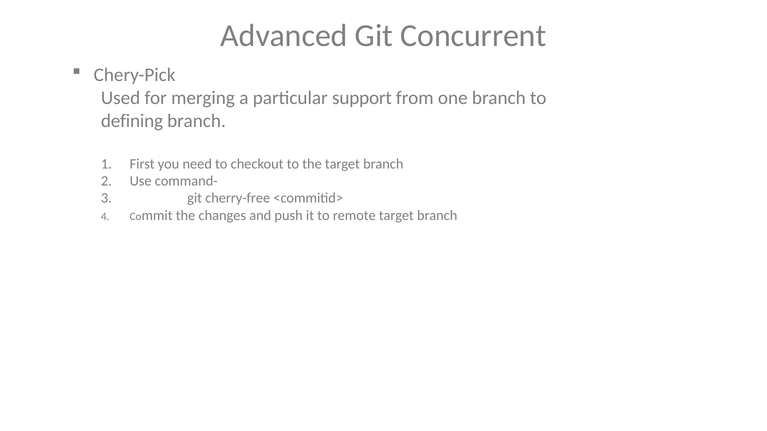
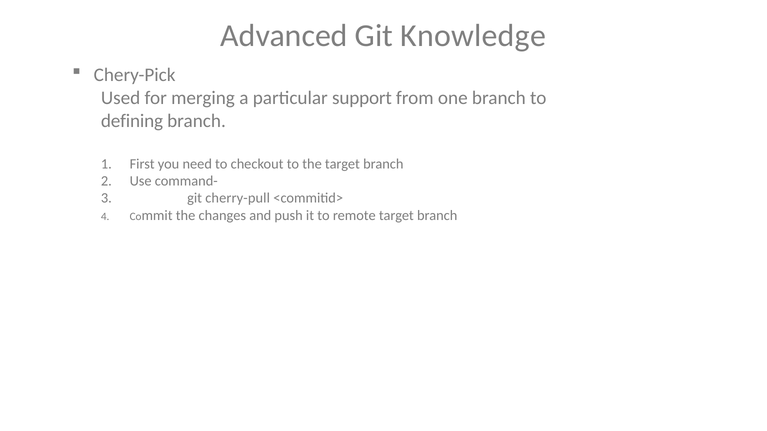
Concurrent: Concurrent -> Knowledge
cherry-free: cherry-free -> cherry-pull
